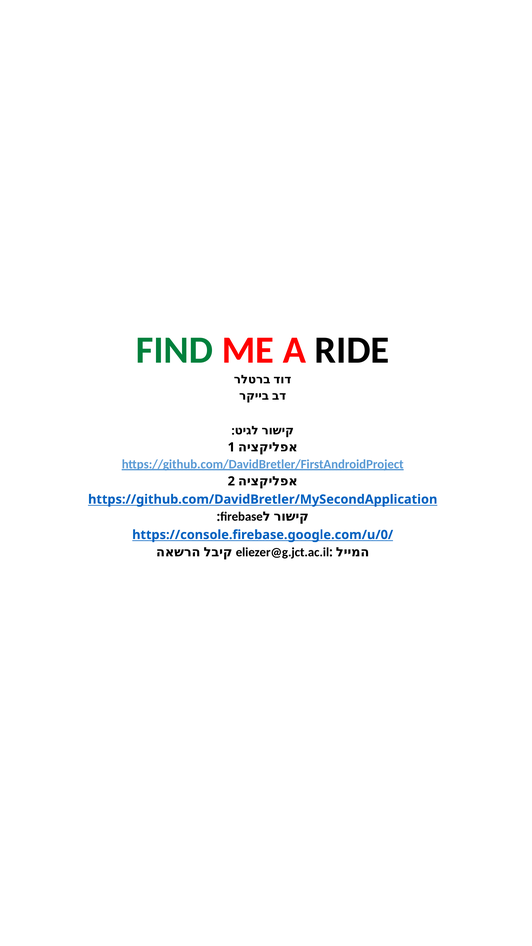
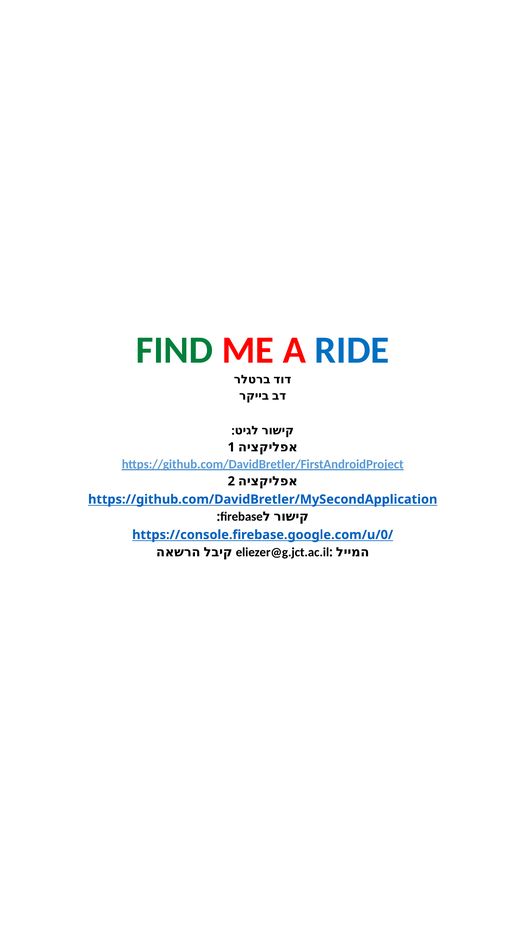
RIDE colour: black -> blue
